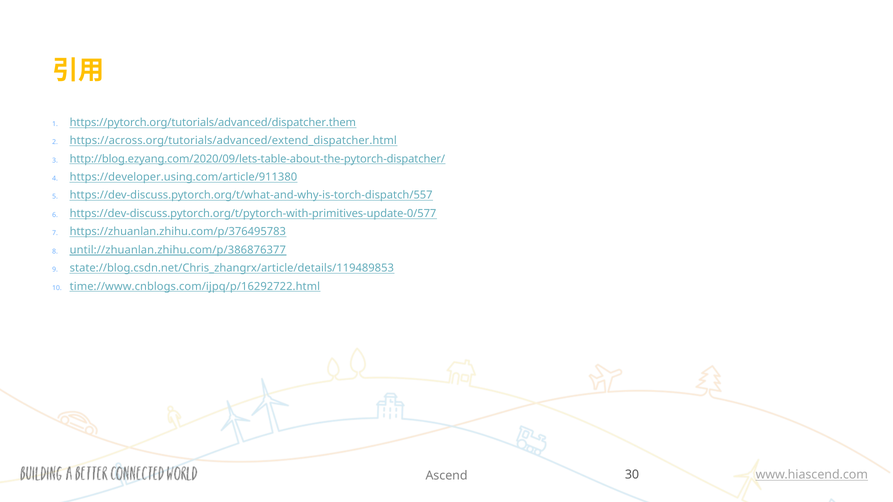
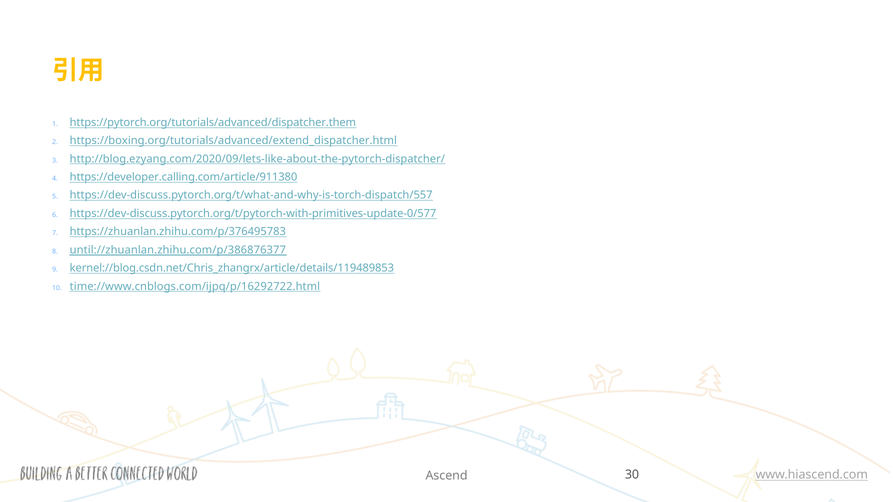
https://across.org/tutorials/advanced/extend_dispatcher.html: https://across.org/tutorials/advanced/extend_dispatcher.html -> https://boxing.org/tutorials/advanced/extend_dispatcher.html
http://blog.ezyang.com/2020/09/lets-table-about-the-pytorch-dispatcher/: http://blog.ezyang.com/2020/09/lets-table-about-the-pytorch-dispatcher/ -> http://blog.ezyang.com/2020/09/lets-like-about-the-pytorch-dispatcher/
https://developer.using.com/article/911380: https://developer.using.com/article/911380 -> https://developer.calling.com/article/911380
state://blog.csdn.net/Chris_zhangrx/article/details/119489853: state://blog.csdn.net/Chris_zhangrx/article/details/119489853 -> kernel://blog.csdn.net/Chris_zhangrx/article/details/119489853
